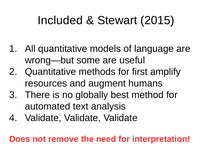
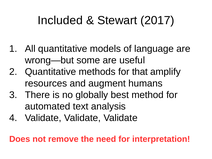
2015: 2015 -> 2017
first: first -> that
